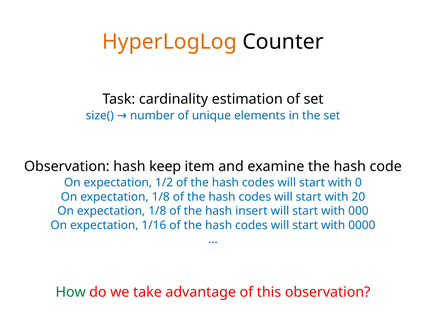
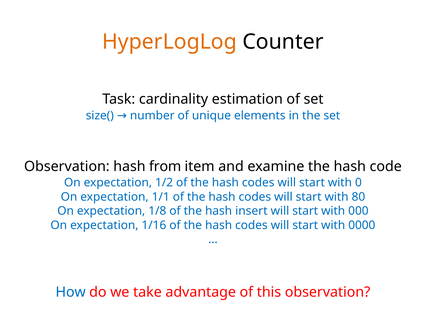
keep: keep -> from
1/8 at (161, 197): 1/8 -> 1/1
20: 20 -> 80
How colour: green -> blue
